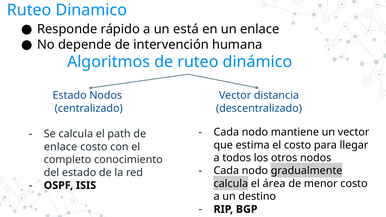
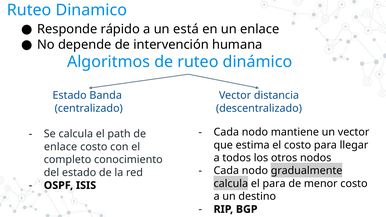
Estado Nodos: Nodos -> Banda
el área: área -> para
